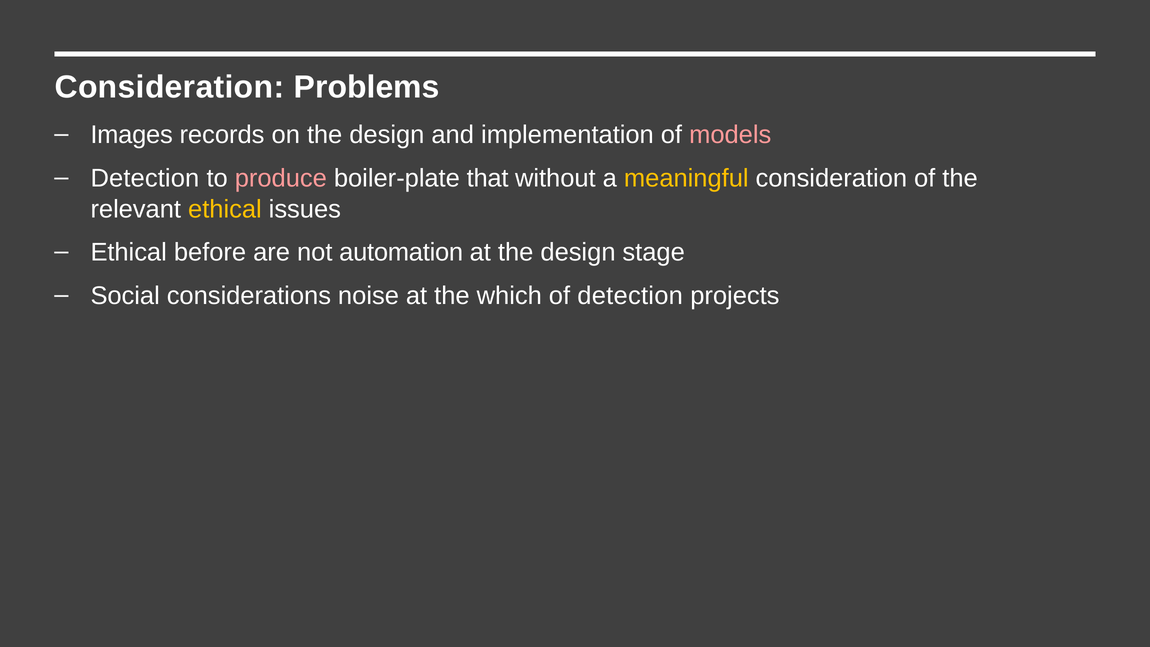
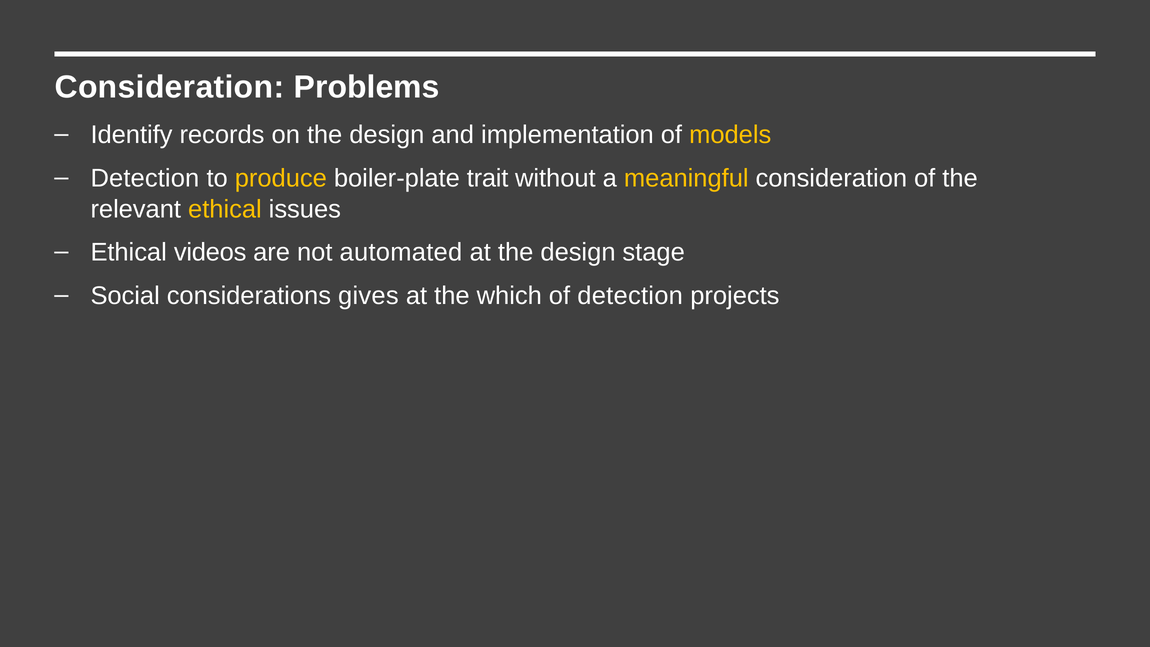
Images: Images -> Identify
models colour: pink -> yellow
produce colour: pink -> yellow
that: that -> trait
before: before -> videos
automation: automation -> automated
noise: noise -> gives
